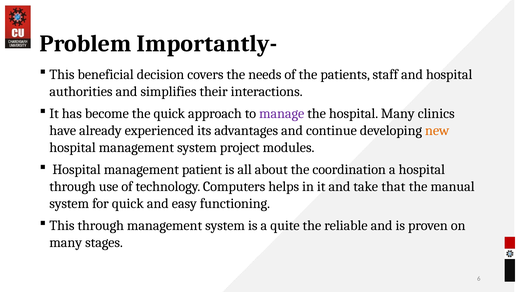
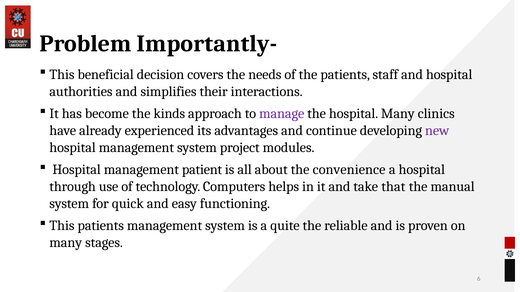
the quick: quick -> kinds
new colour: orange -> purple
coordination: coordination -> convenience
This through: through -> patients
